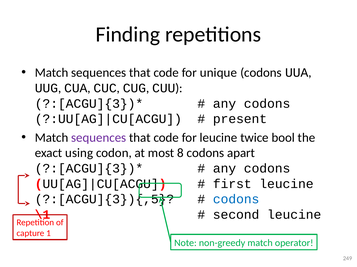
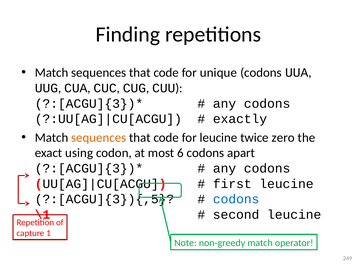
present: present -> exactly
sequences at (99, 138) colour: purple -> orange
bool: bool -> zero
8: 8 -> 6
